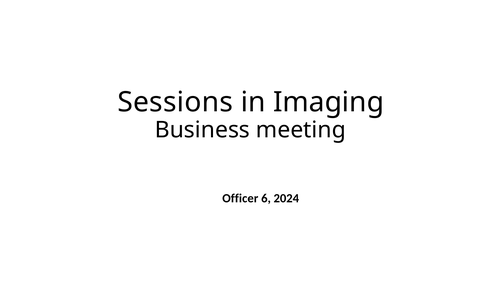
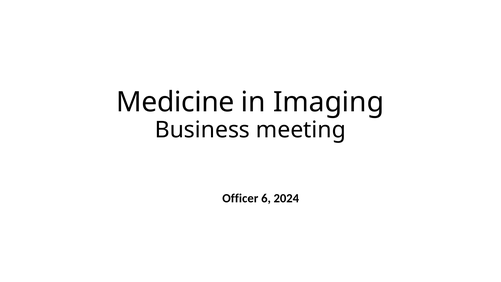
Sessions: Sessions -> Medicine
